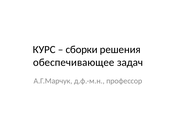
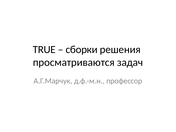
КУРС: КУРС -> TRUE
обеспечивающее: обеспечивающее -> просматриваются
